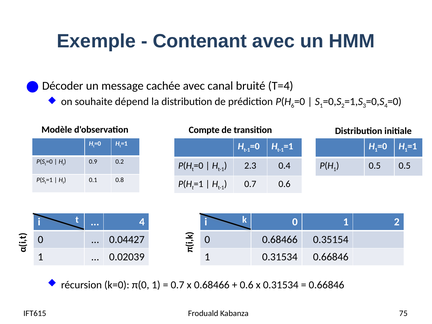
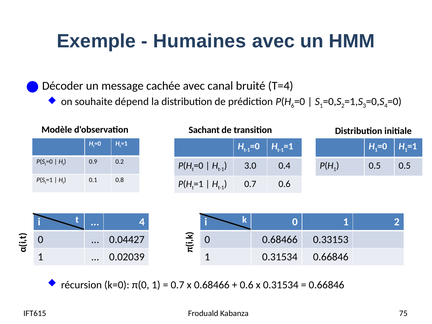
Contenant: Contenant -> Humaines
Compte: Compte -> Sachant
2.3: 2.3 -> 3.0
0.35154: 0.35154 -> 0.33153
